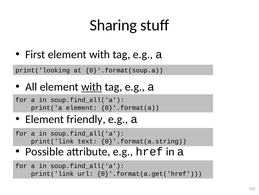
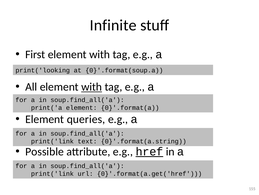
Sharing: Sharing -> Infinite
friendly: friendly -> queries
href underline: none -> present
